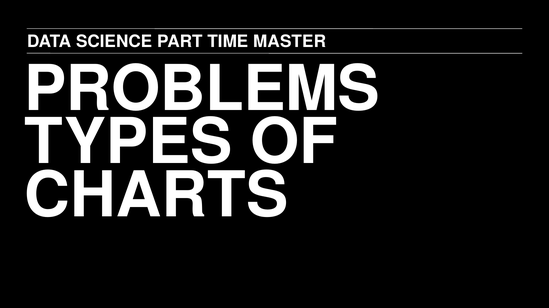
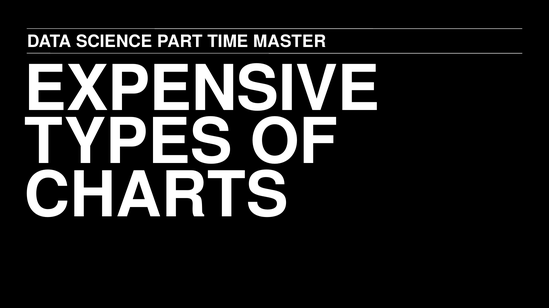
PROBLEMS: PROBLEMS -> EXPENSIVE
